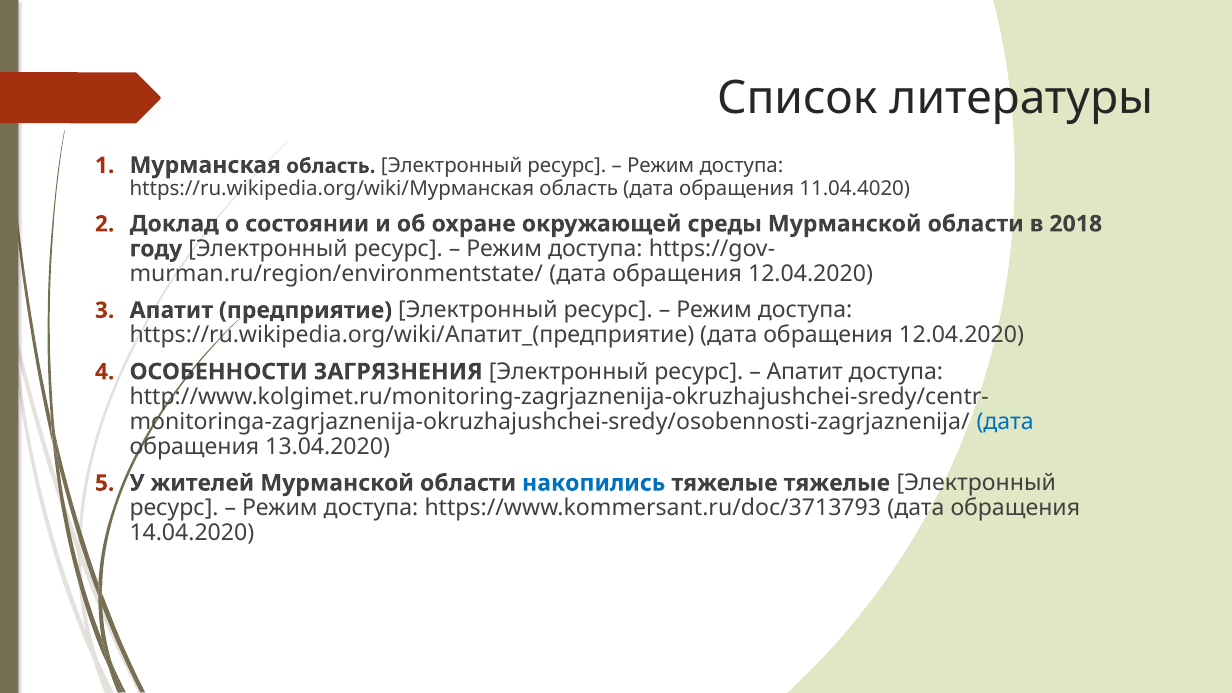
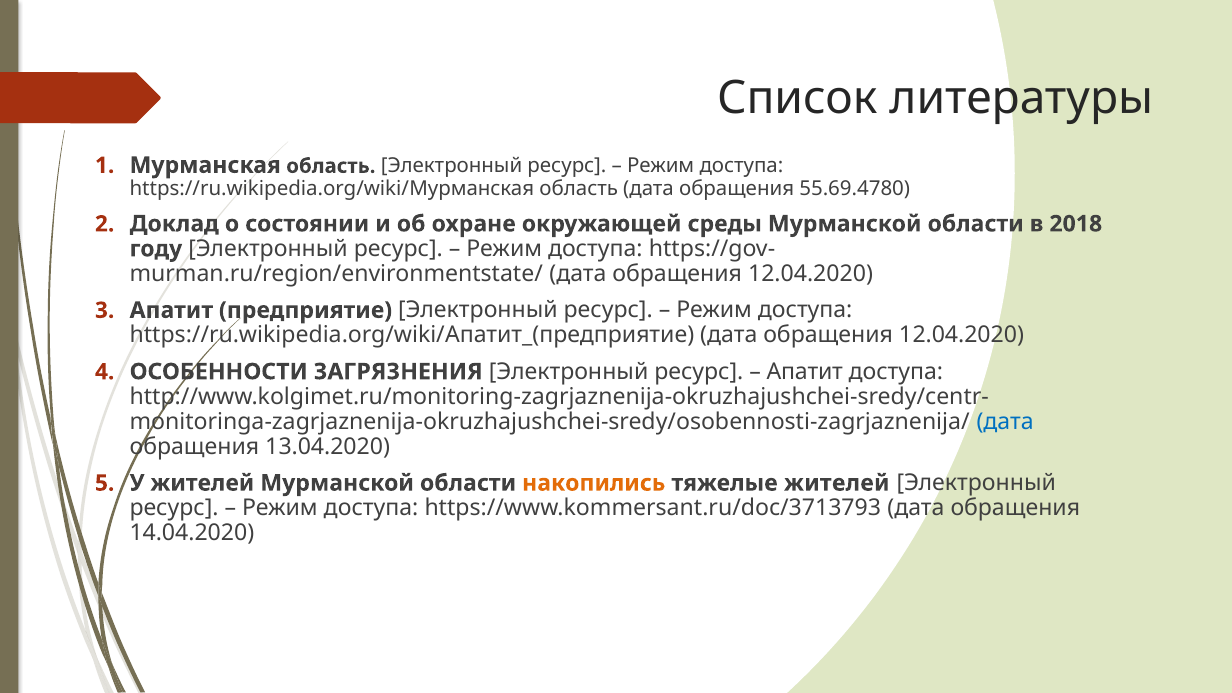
11.04.4020: 11.04.4020 -> 55.69.4780
накопились colour: blue -> orange
тяжелые тяжелые: тяжелые -> жителей
